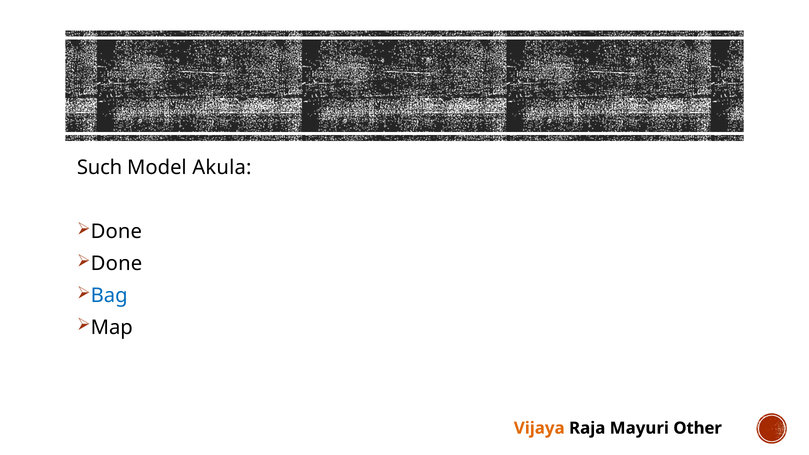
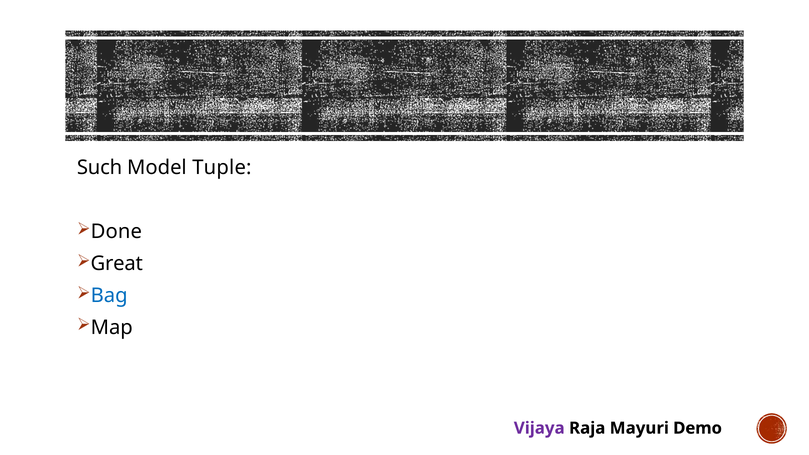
Akula: Akula -> Tuple
Done at (116, 264): Done -> Great
Vijaya colour: orange -> purple
Other: Other -> Demo
